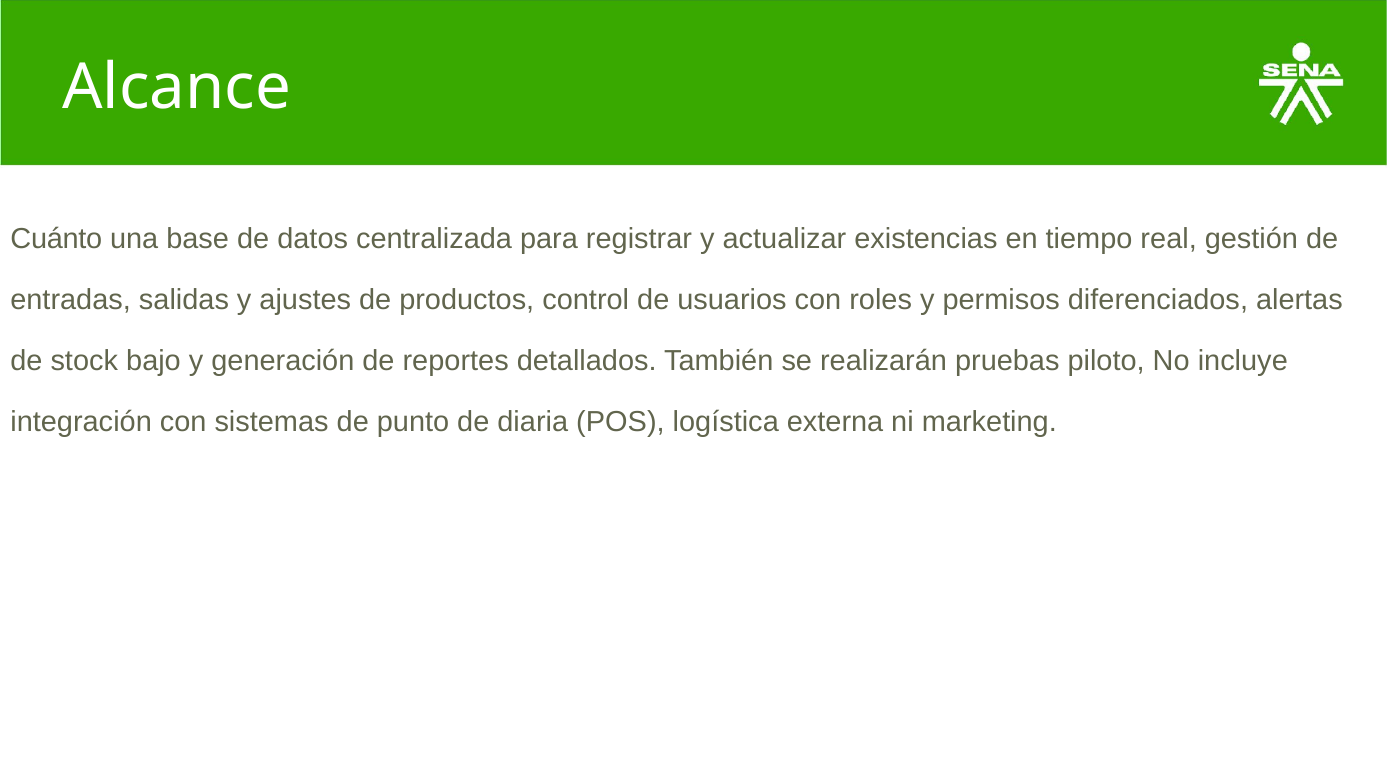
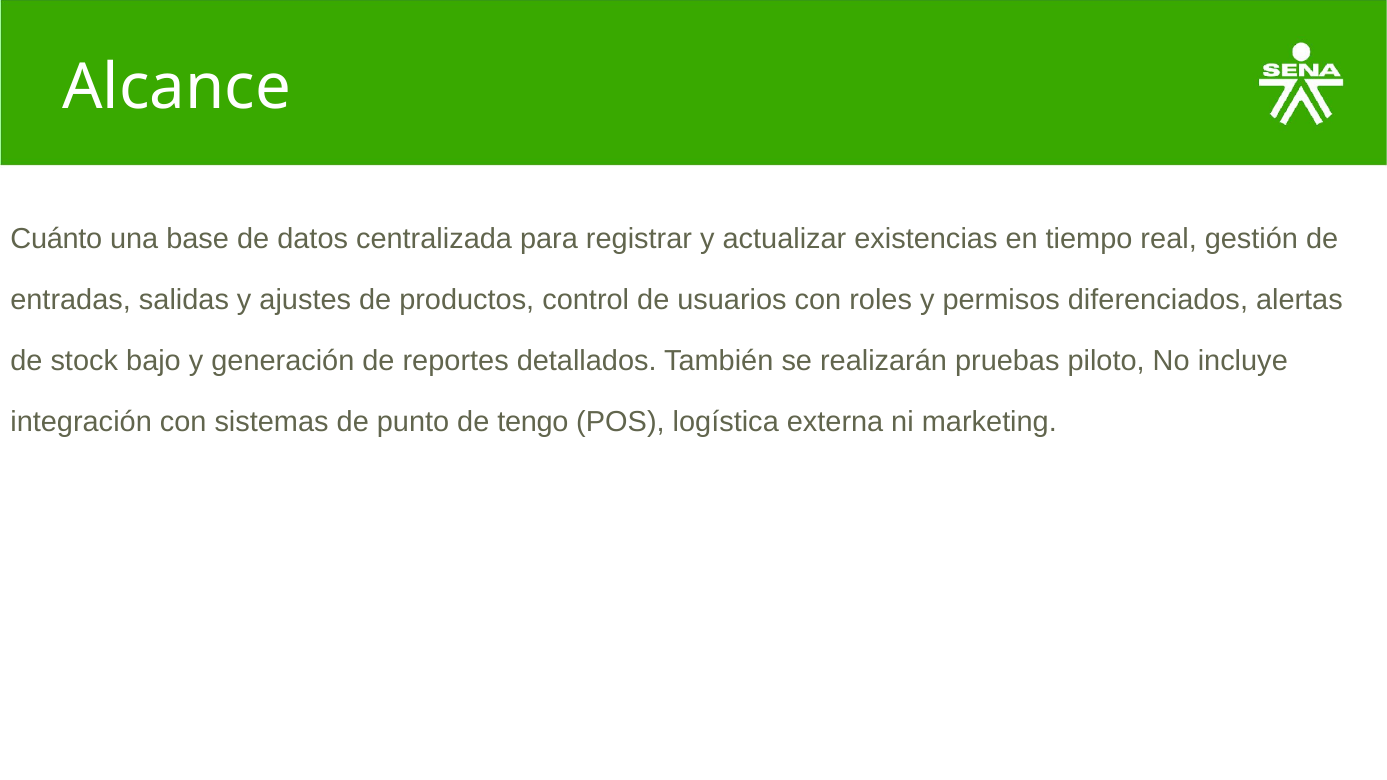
diaria: diaria -> tengo
